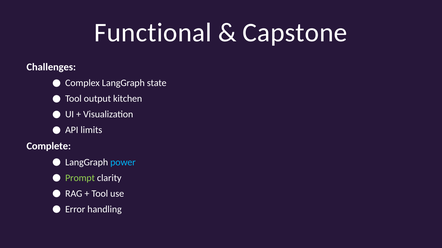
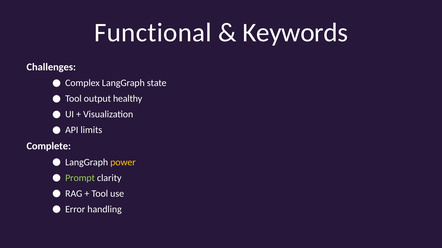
Capstone: Capstone -> Keywords
kitchen: kitchen -> healthy
power colour: light blue -> yellow
